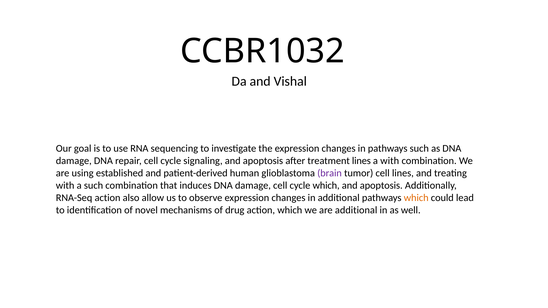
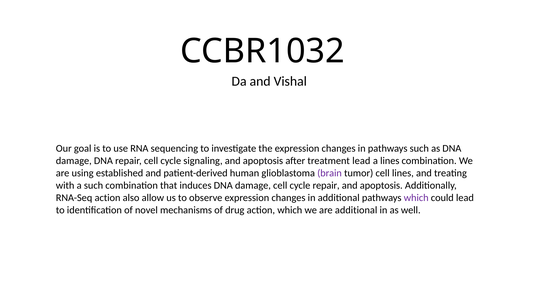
treatment lines: lines -> lead
a with: with -> lines
cycle which: which -> repair
which at (416, 198) colour: orange -> purple
